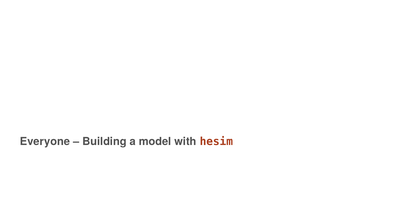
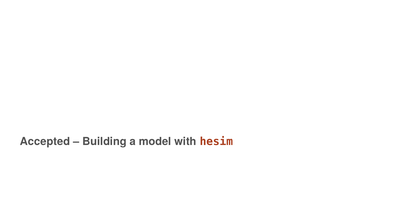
Everyone: Everyone -> Accepted
